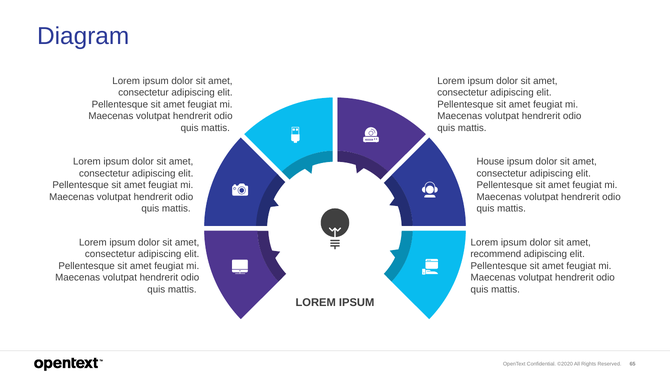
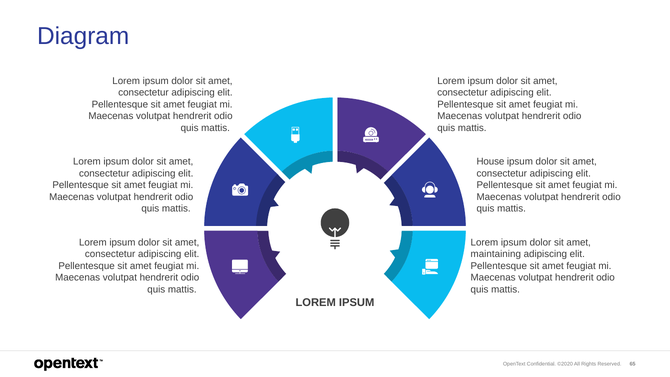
recommend: recommend -> maintaining
